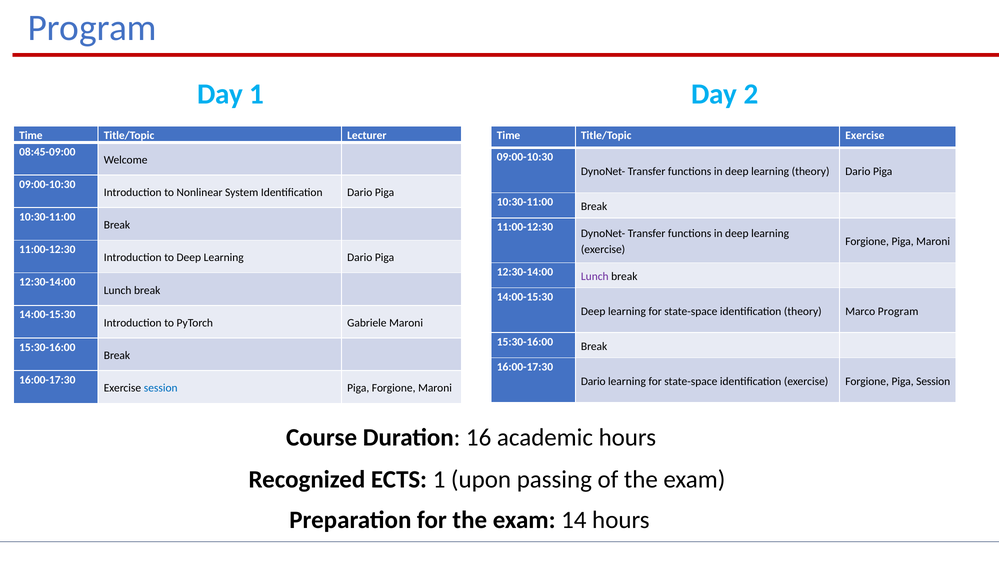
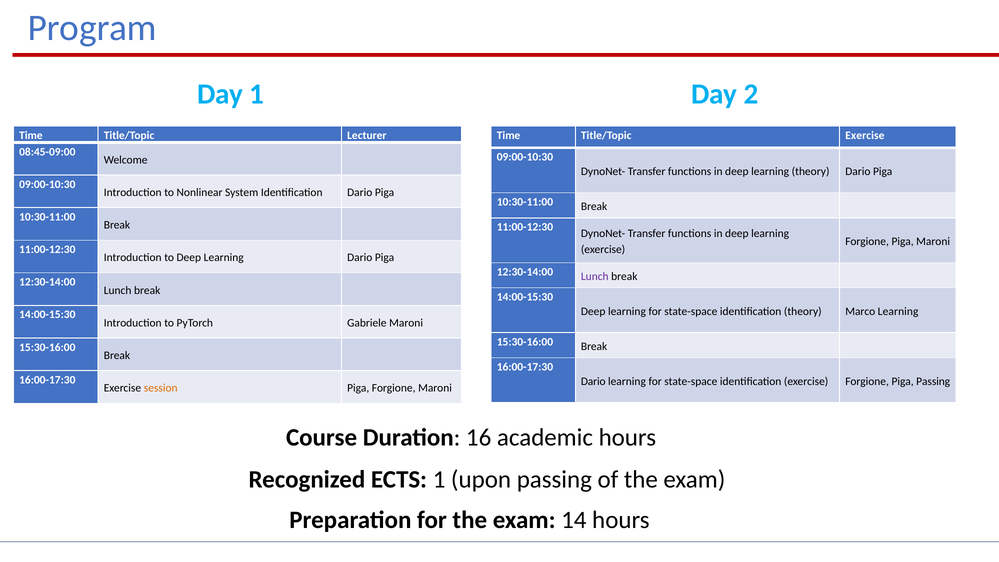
Marco Program: Program -> Learning
Piga Session: Session -> Passing
session at (161, 388) colour: blue -> orange
